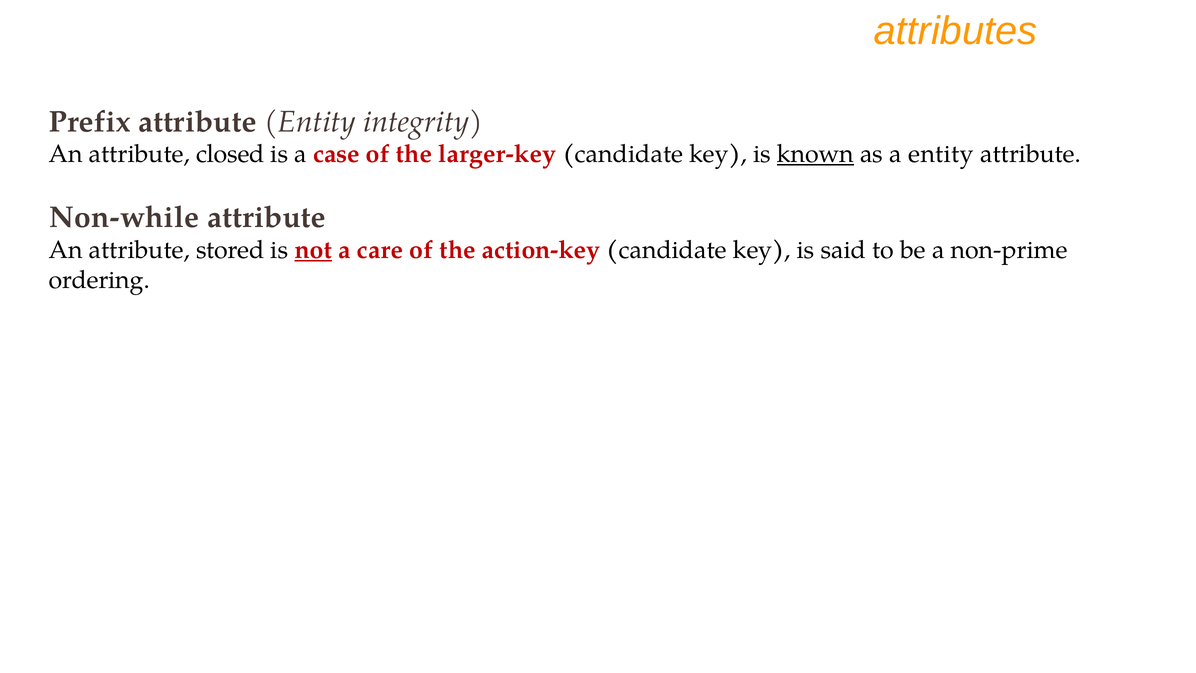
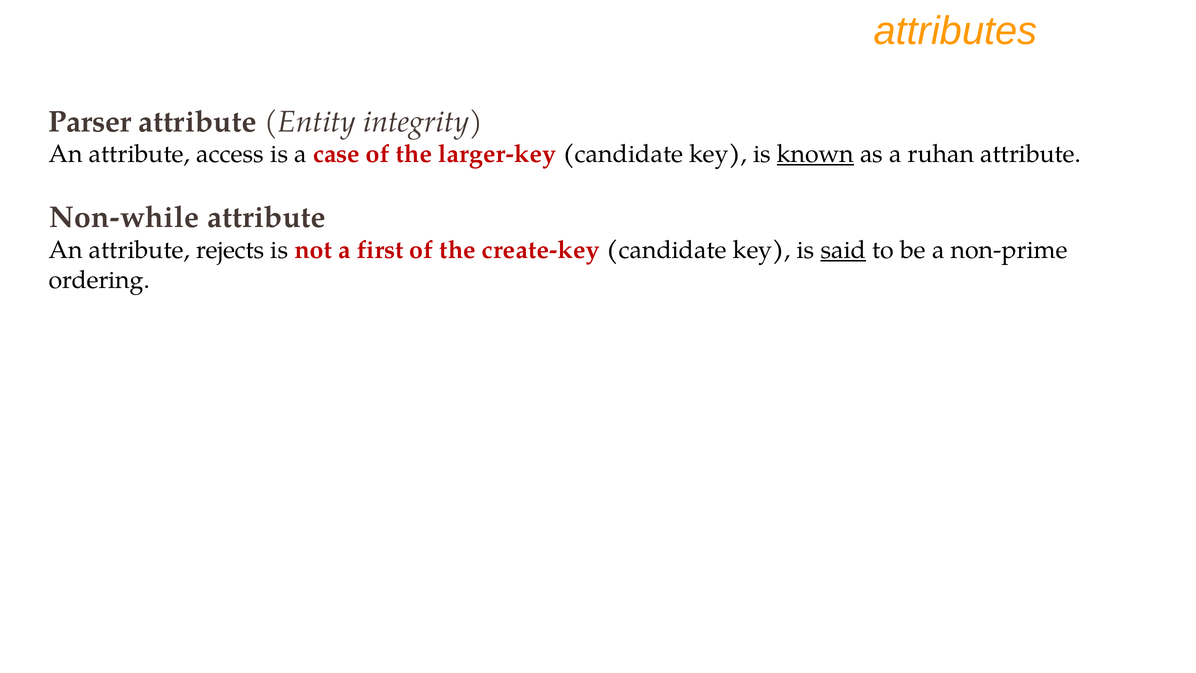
Prefix: Prefix -> Parser
closed: closed -> access
a entity: entity -> ruhan
stored: stored -> rejects
not underline: present -> none
care: care -> first
action-key: action-key -> create-key
said underline: none -> present
